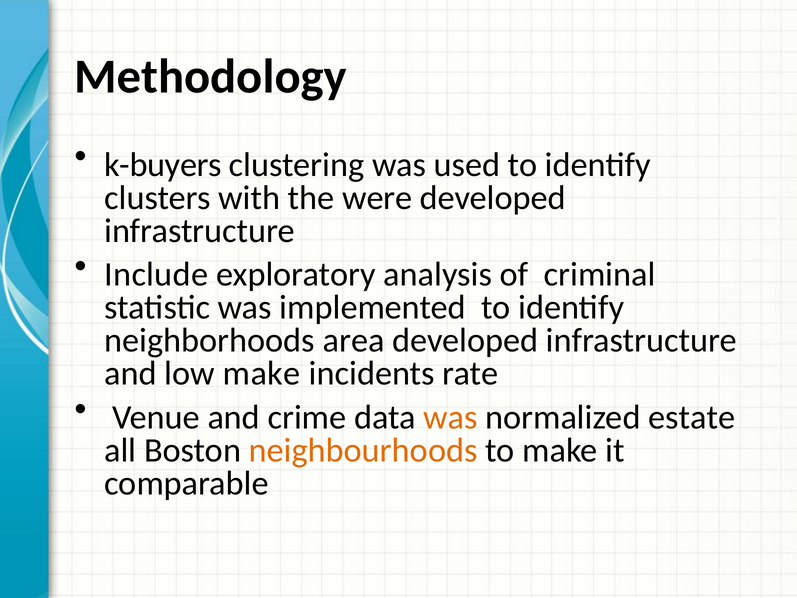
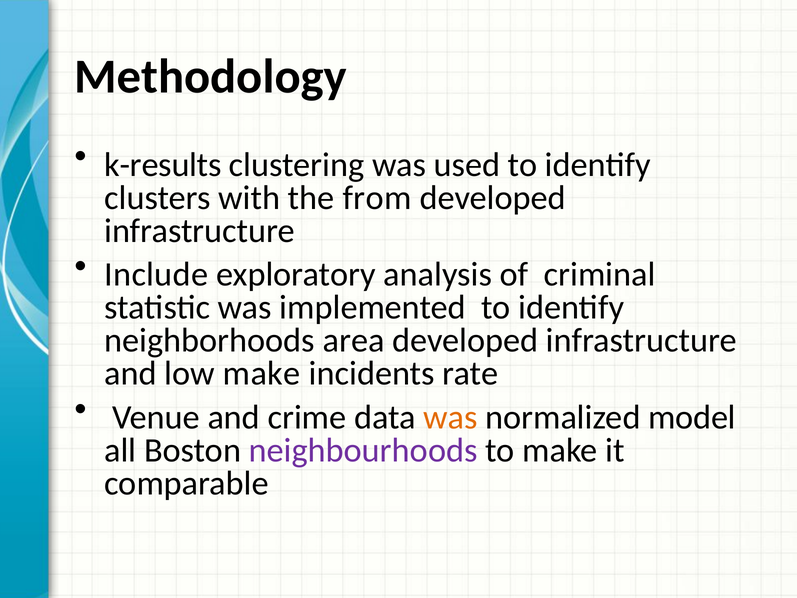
k-buyers: k-buyers -> k-results
were: were -> from
estate: estate -> model
neighbourhoods colour: orange -> purple
